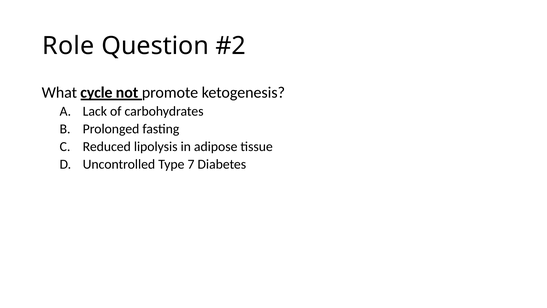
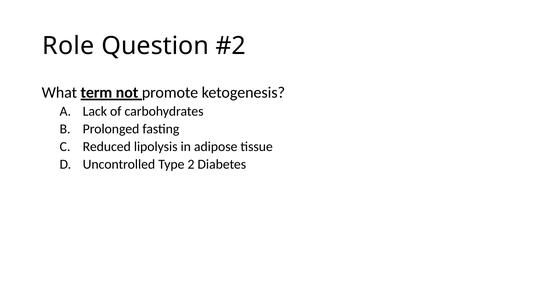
cycle: cycle -> term
7: 7 -> 2
